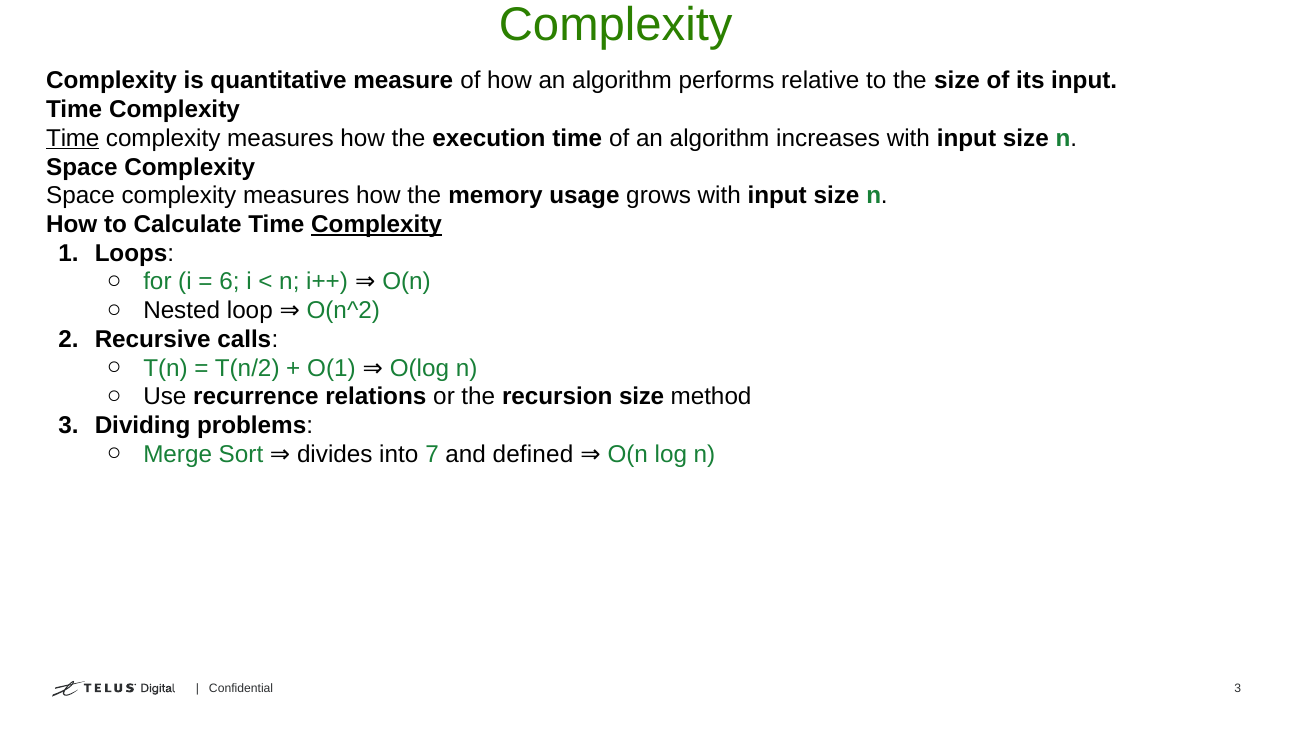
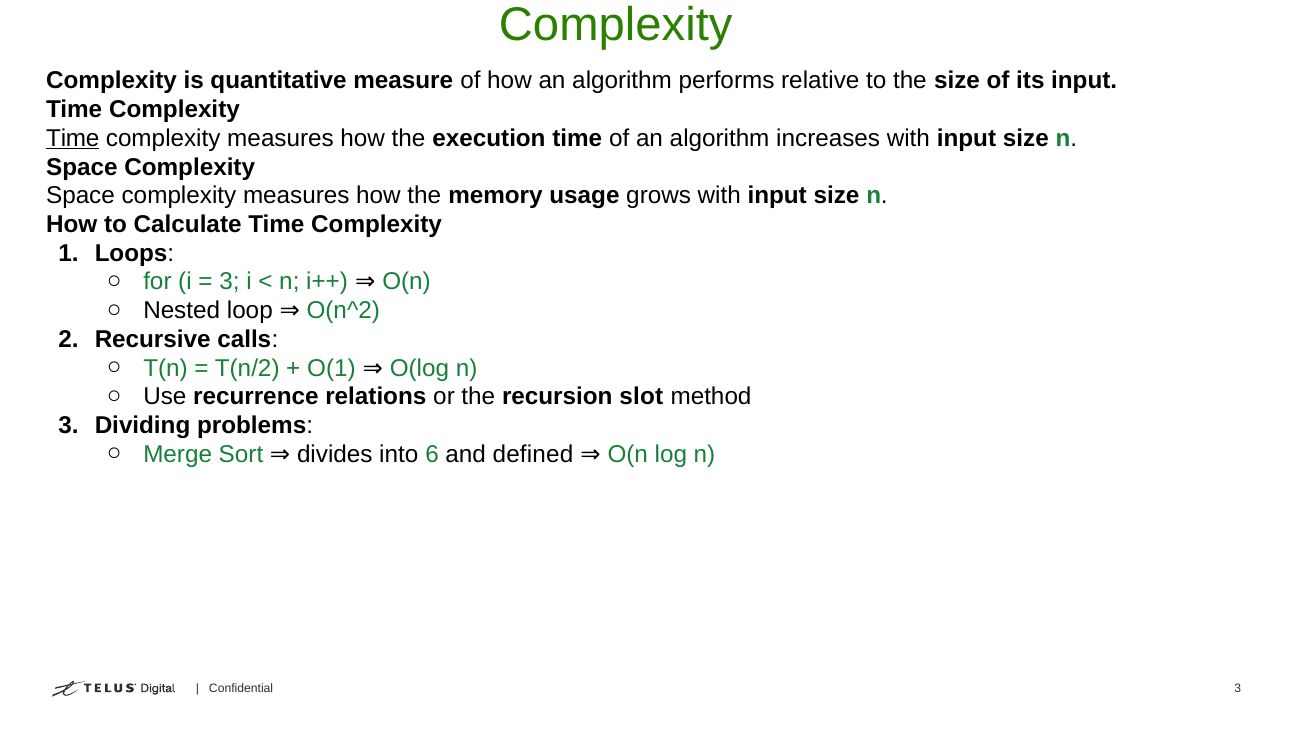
Complexity at (377, 224) underline: present -> none
6 at (229, 282): 6 -> 3
recursion size: size -> slot
7: 7 -> 6
